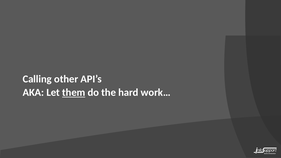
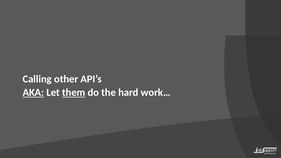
AKA underline: none -> present
